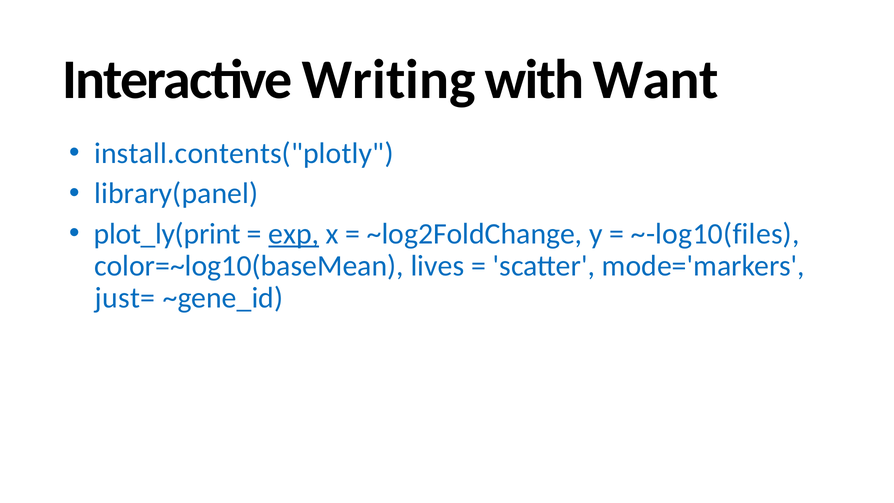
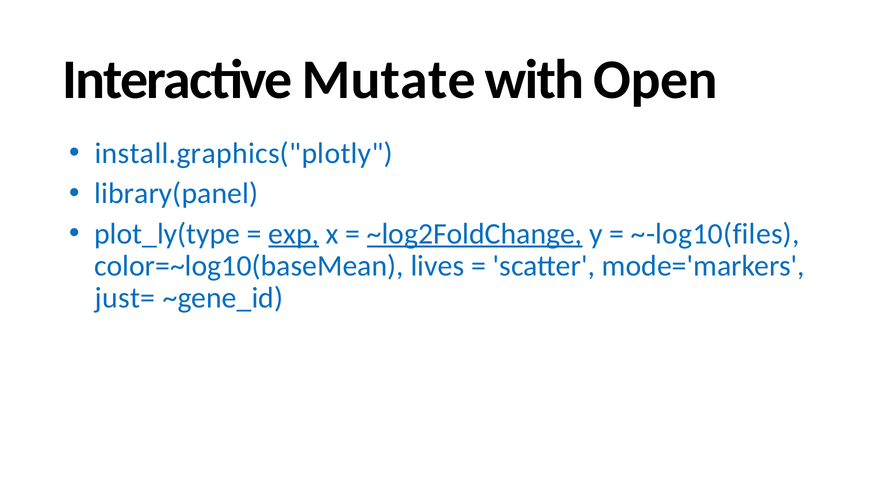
Writing: Writing -> Mutate
Want: Want -> Open
install.contents("plotly: install.contents("plotly -> install.graphics("plotly
plot_ly(print: plot_ly(print -> plot_ly(type
~log2FoldChange underline: none -> present
